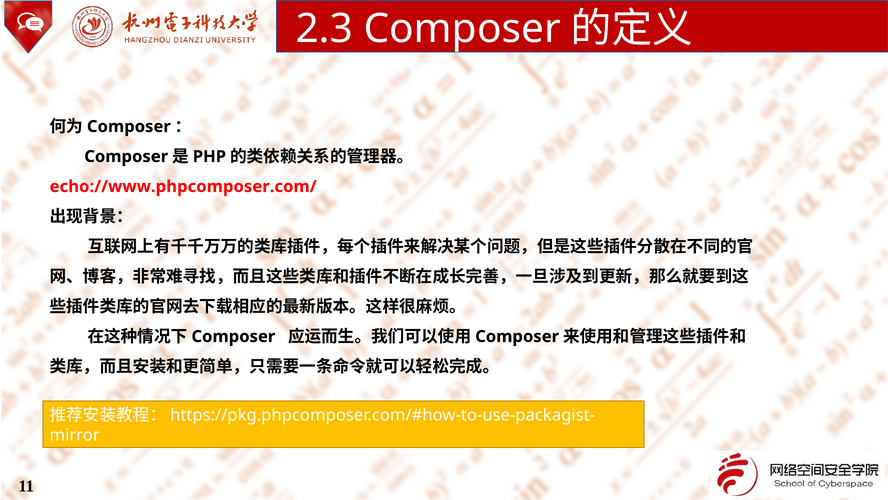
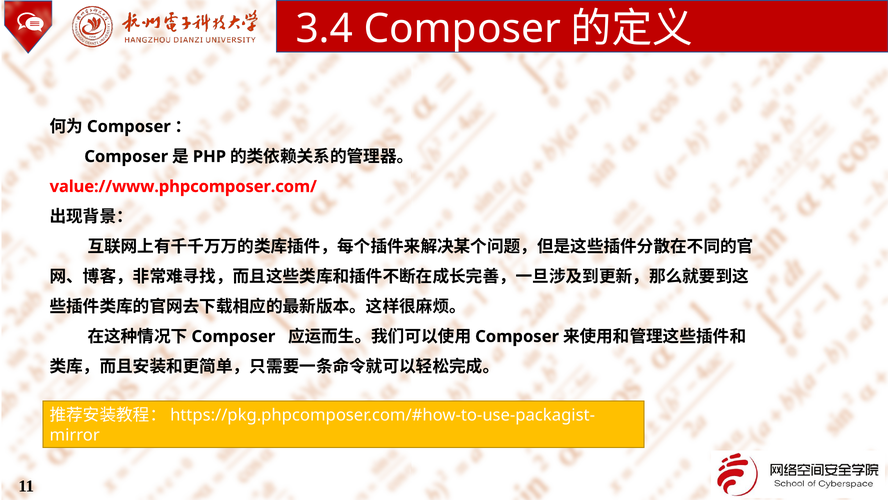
2.3: 2.3 -> 3.4
echo://www.phpcomposer.com/: echo://www.phpcomposer.com/ -> value://www.phpcomposer.com/
